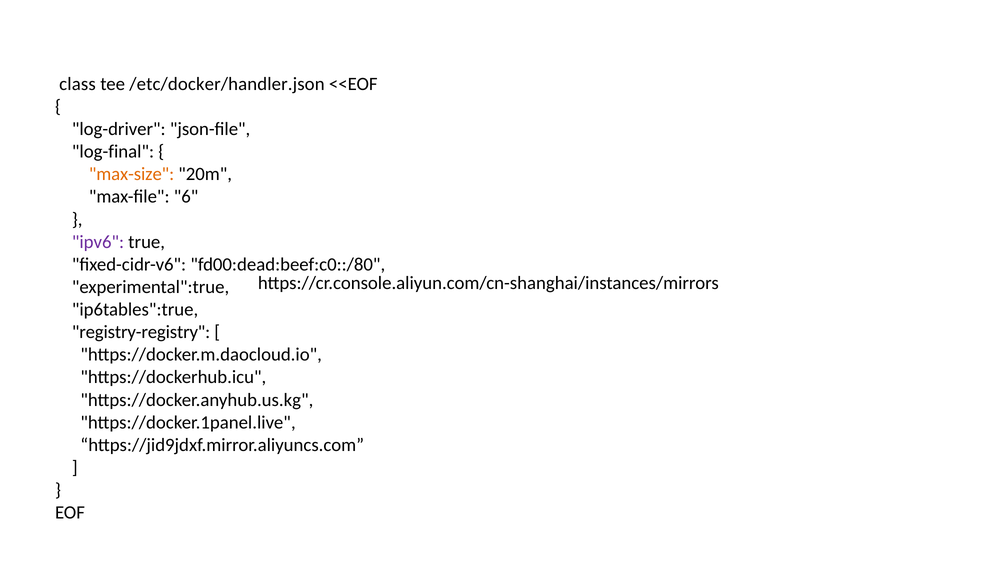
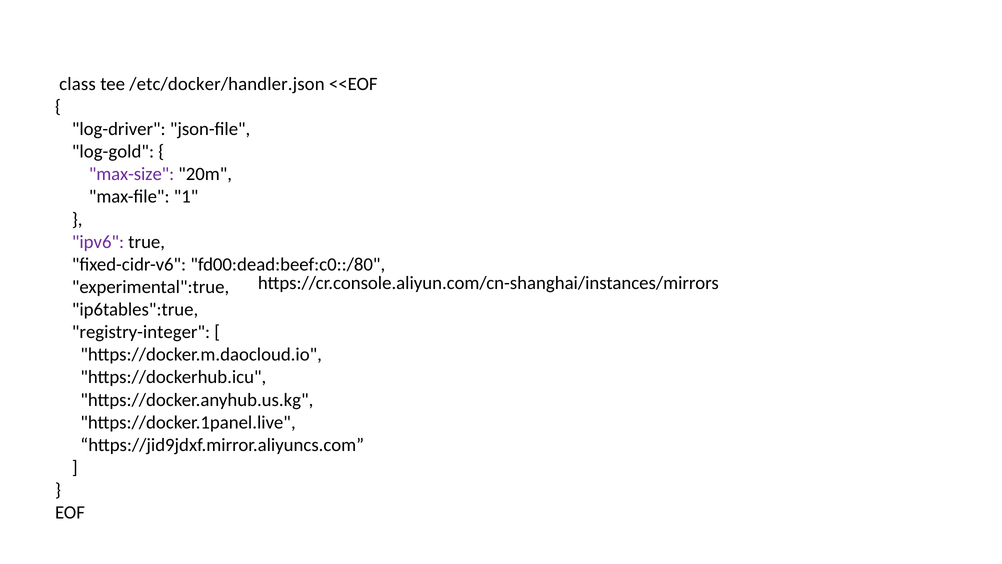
log-final: log-final -> log-gold
max-size colour: orange -> purple
6: 6 -> 1
registry-registry: registry-registry -> registry-integer
